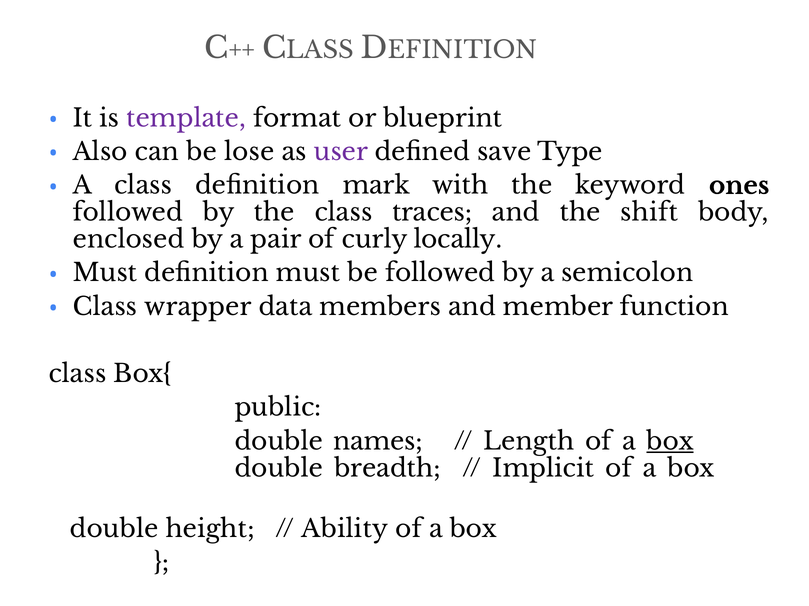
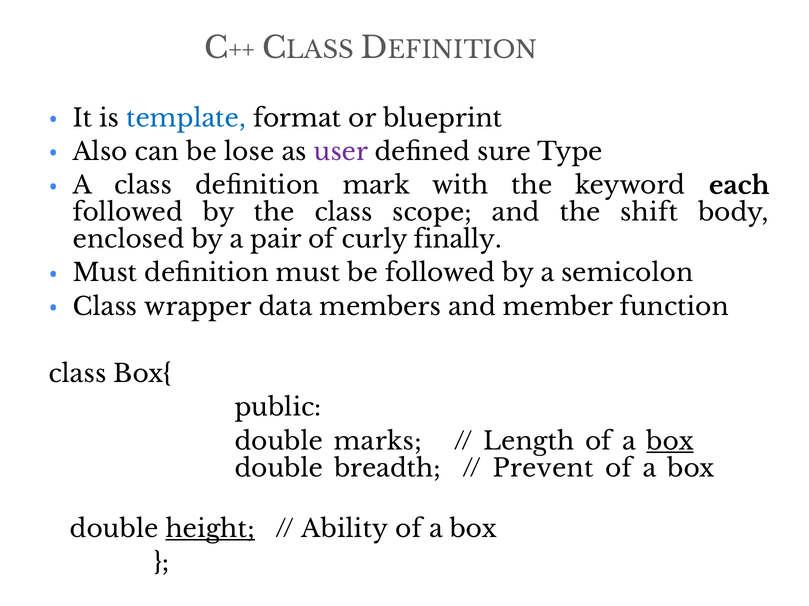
template colour: purple -> blue
save: save -> sure
ones: ones -> each
traces: traces -> scope
locally: locally -> finally
names: names -> marks
Implicit: Implicit -> Prevent
height underline: none -> present
